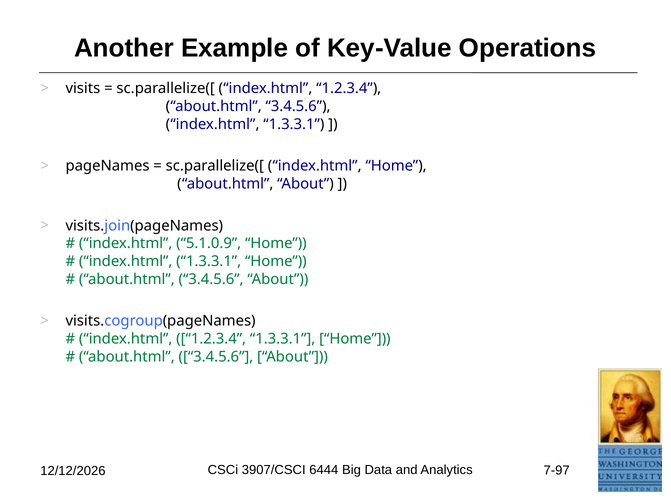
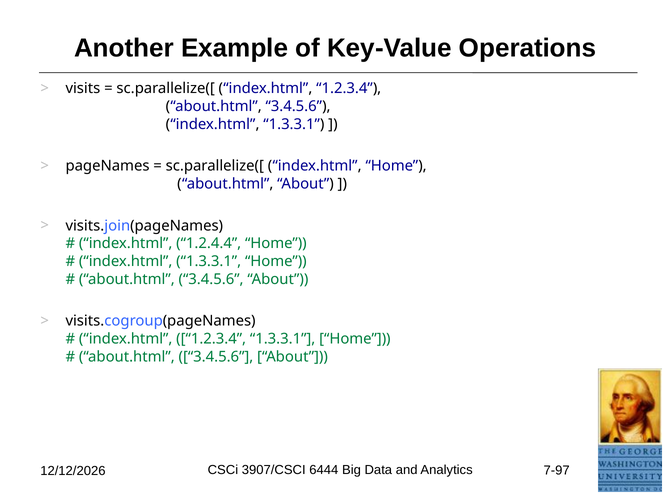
5.1.0.9: 5.1.0.9 -> 1.2.4.4
